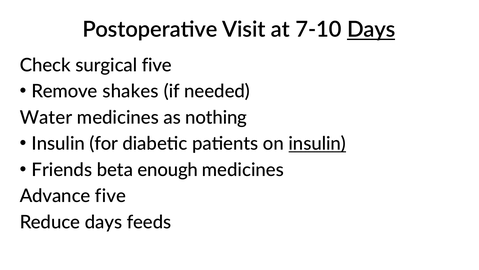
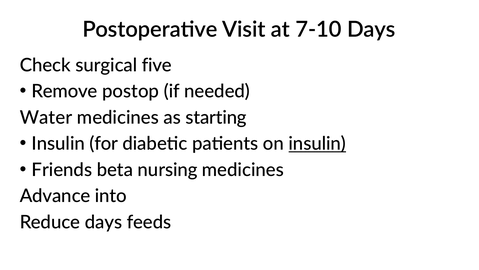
Days at (371, 30) underline: present -> none
shakes: shakes -> postop
nothing: nothing -> starting
enough: enough -> nursing
Advance five: five -> into
